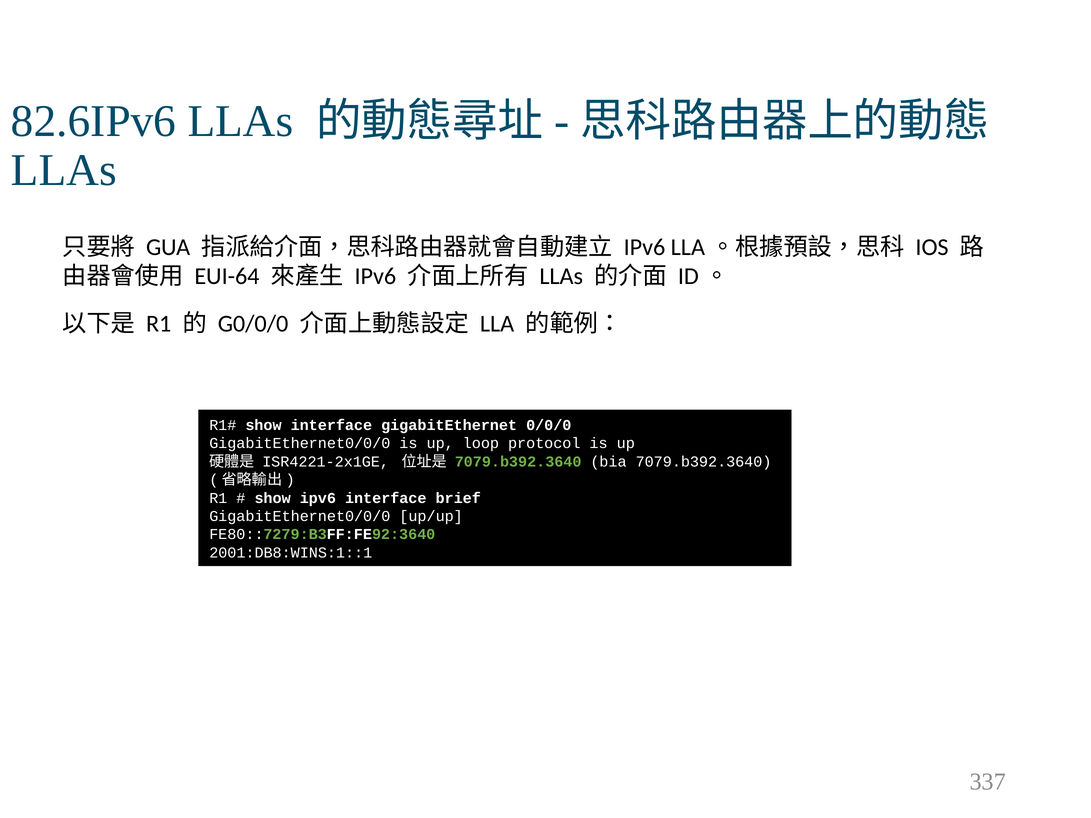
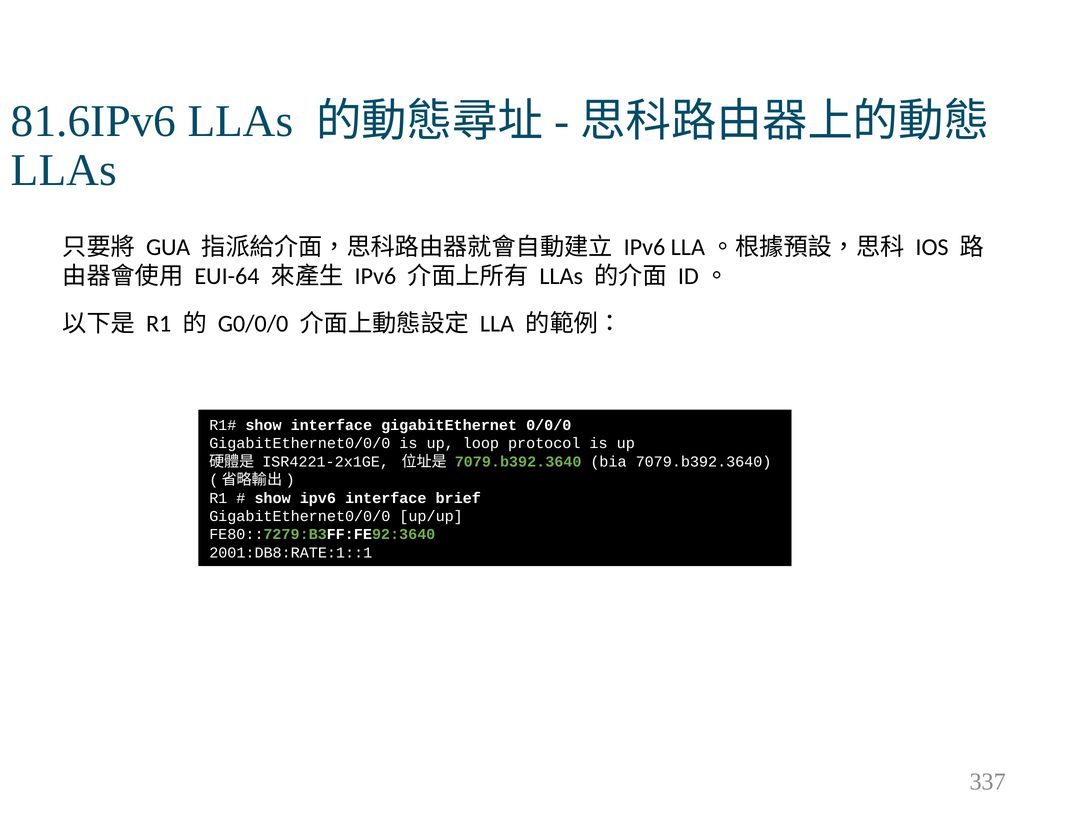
82.6IPv6: 82.6IPv6 -> 81.6IPv6
2001:DB8:WINS:1::1: 2001:DB8:WINS:1::1 -> 2001:DB8:RATE:1::1
